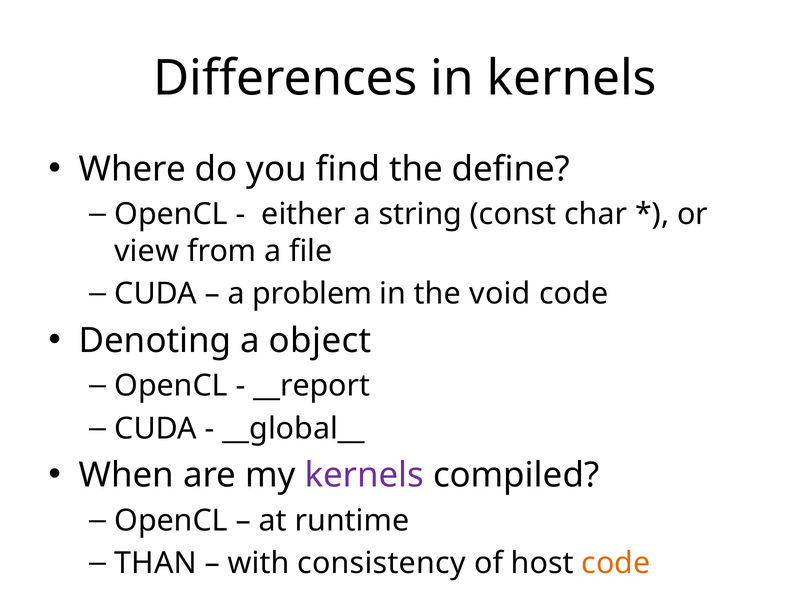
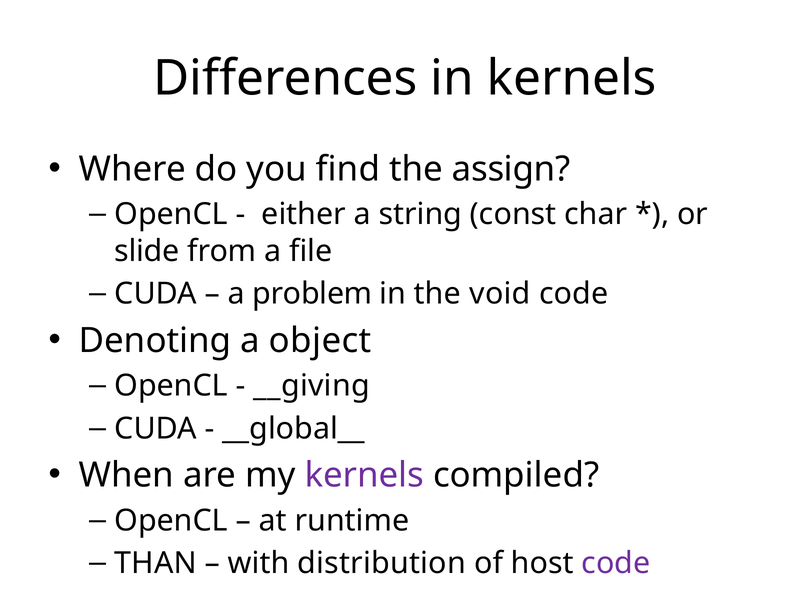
define: define -> assign
view: view -> slide
__report: __report -> __giving
consistency: consistency -> distribution
code at (616, 564) colour: orange -> purple
